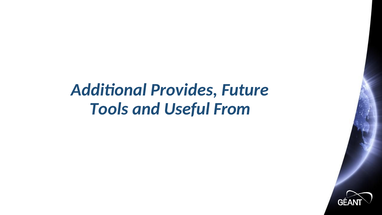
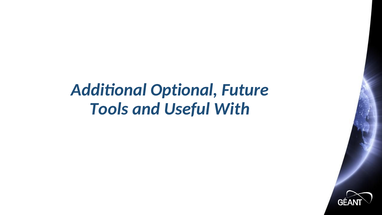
Provides: Provides -> Optional
From: From -> With
